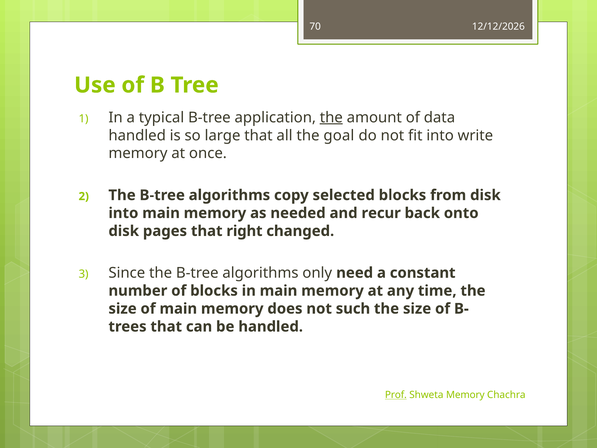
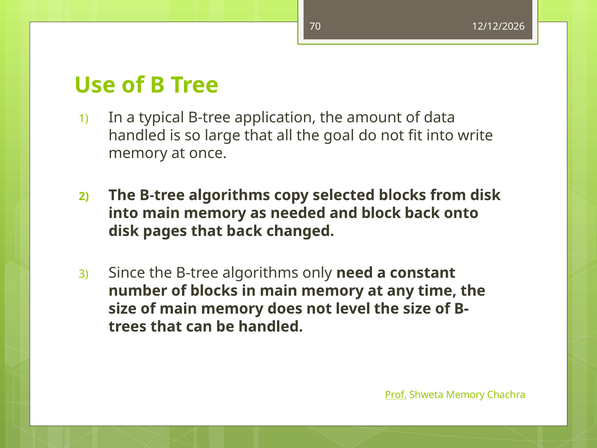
the at (331, 117) underline: present -> none
recur: recur -> block
that right: right -> back
such: such -> level
